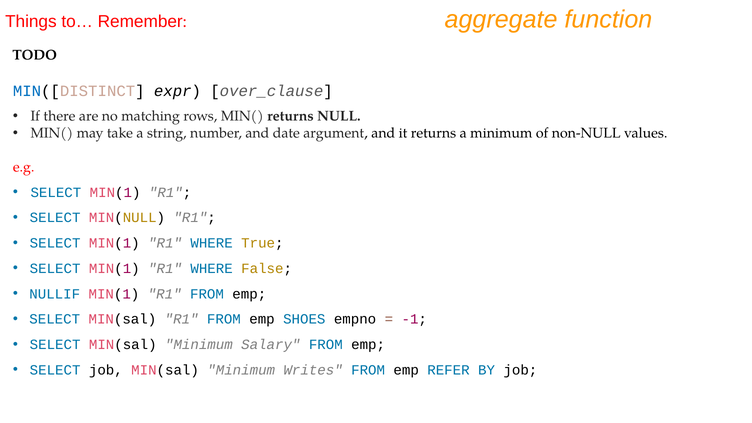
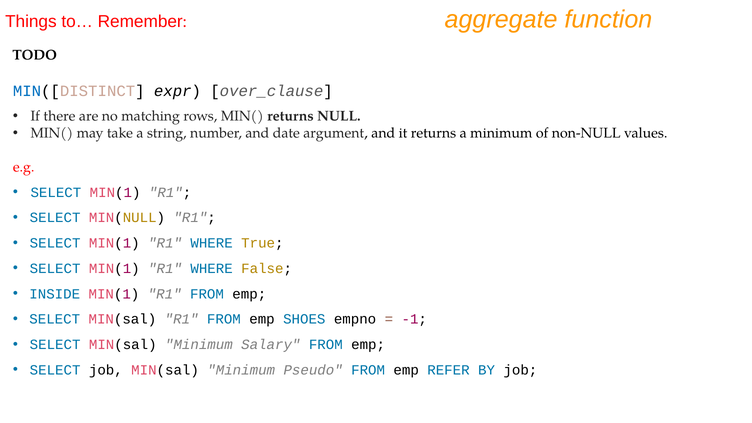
NULLIF: NULLIF -> INSIDE
Writes: Writes -> Pseudo
